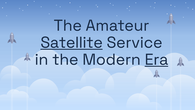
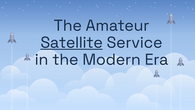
Era underline: present -> none
